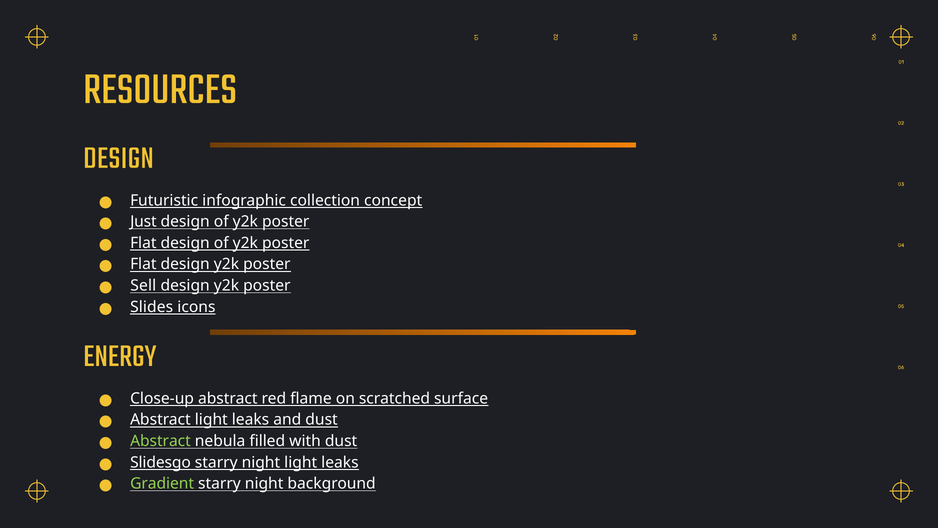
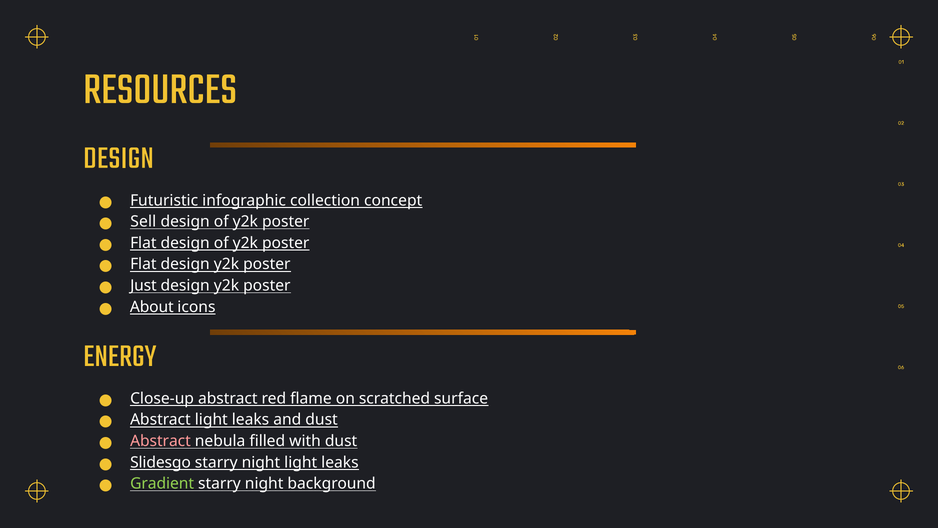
Just: Just -> Sell
Sell: Sell -> Just
Slides: Slides -> About
Abstract at (160, 441) colour: light green -> pink
